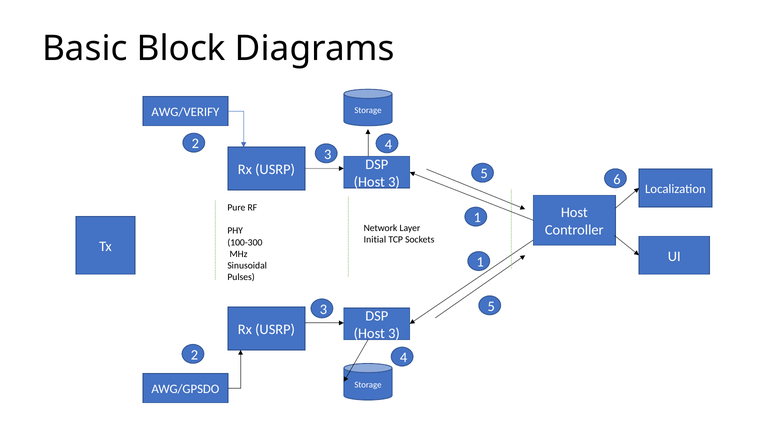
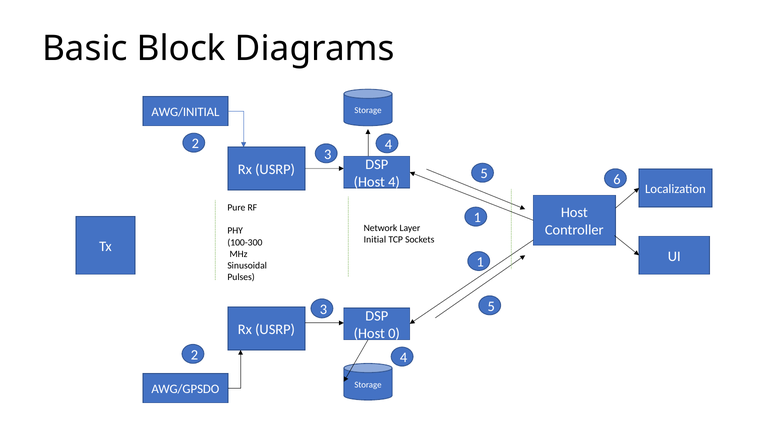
AWG/VERIFY: AWG/VERIFY -> AWG/INITIAL
3 at (394, 182): 3 -> 4
3 at (394, 333): 3 -> 0
